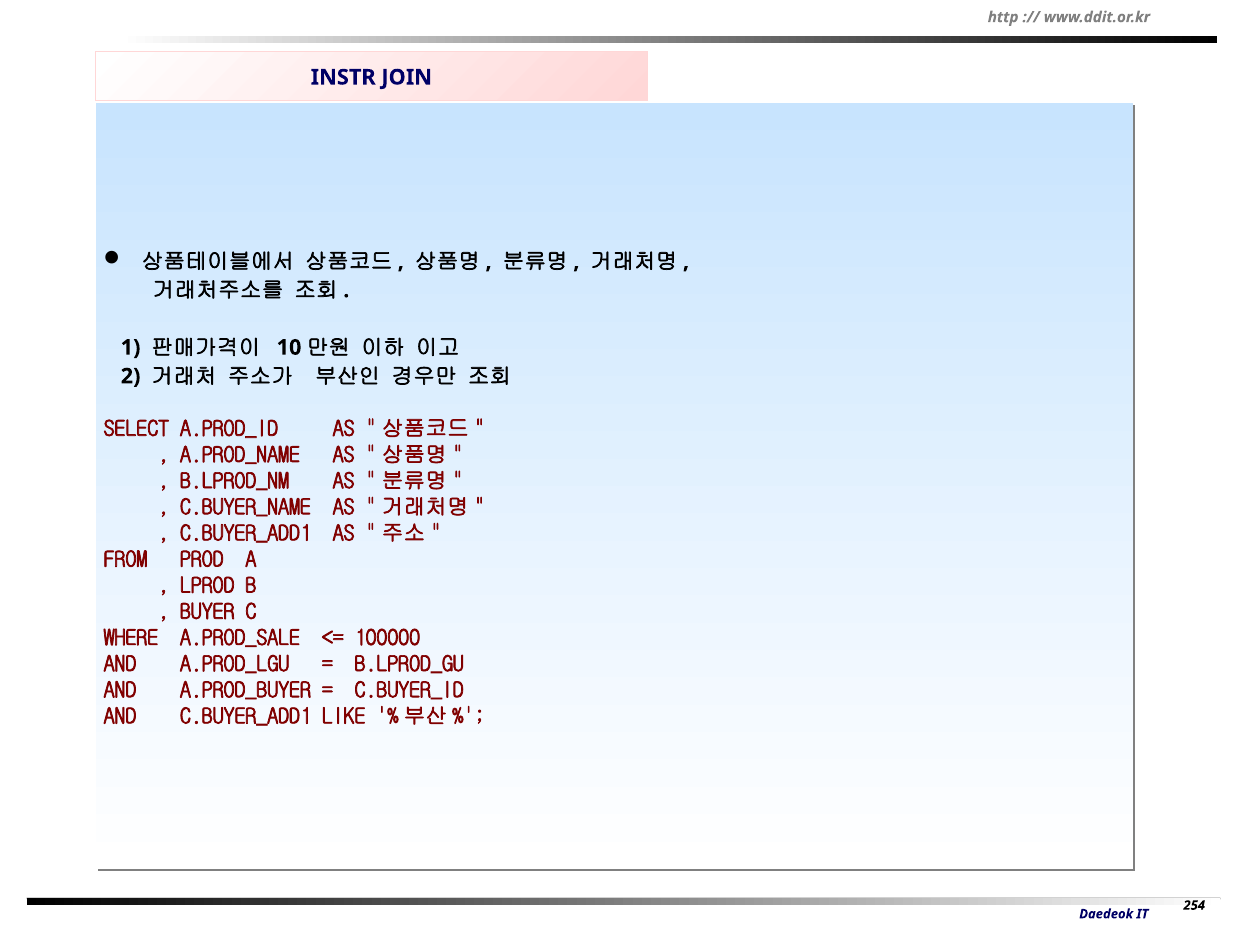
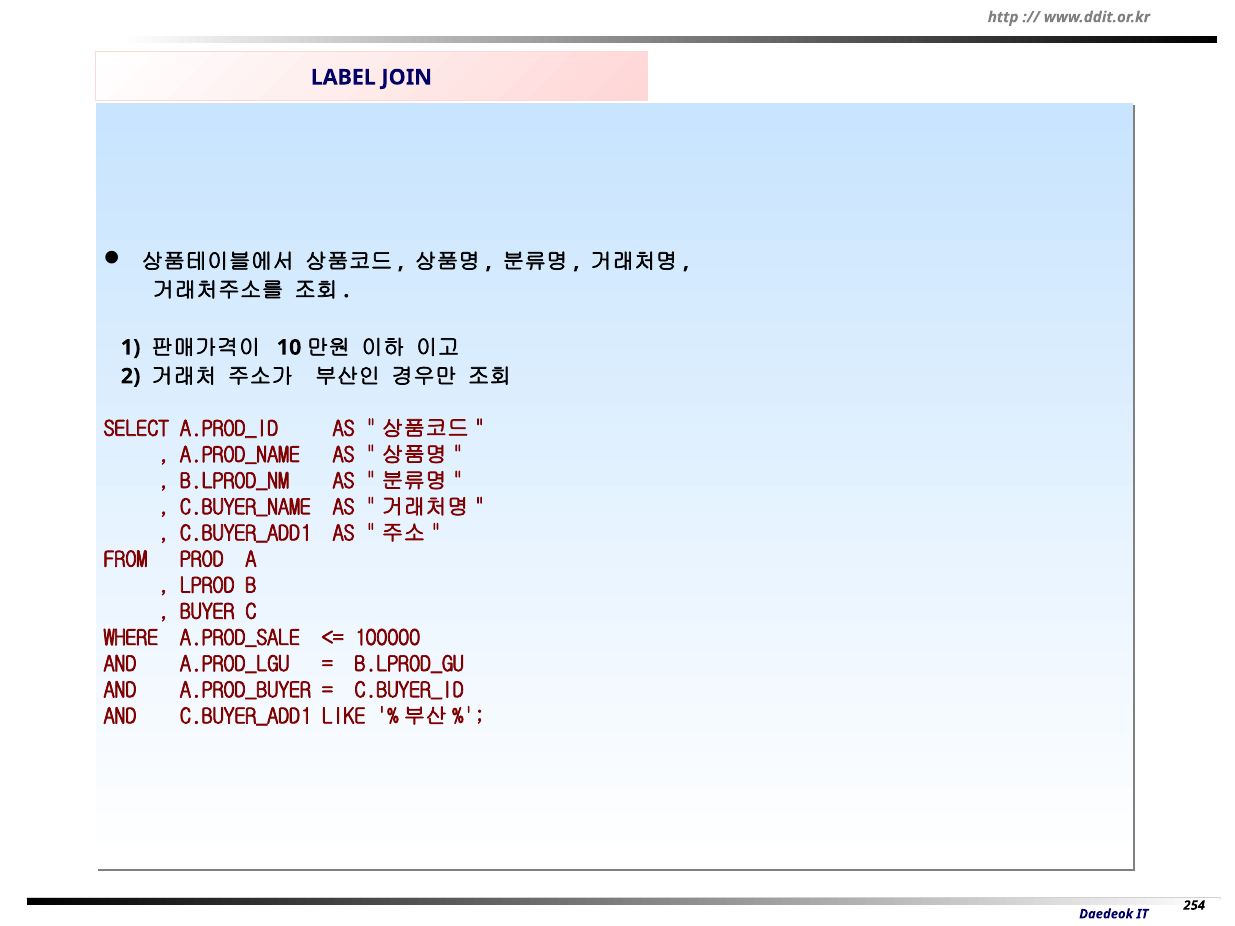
INSTR: INSTR -> LABEL
